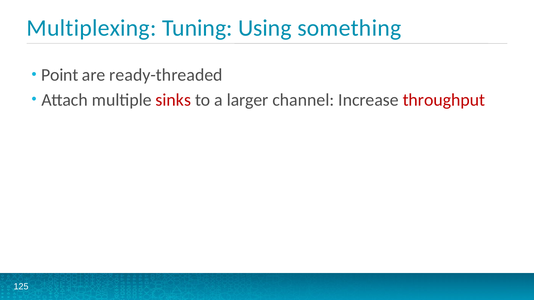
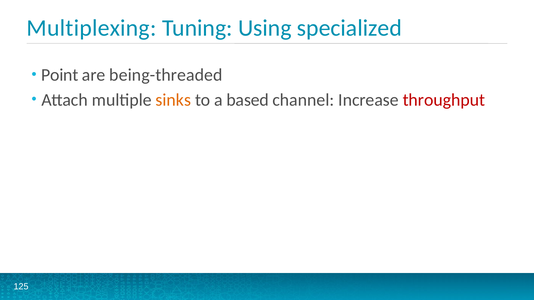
something: something -> specialized
ready-threaded: ready-threaded -> being-threaded
sinks colour: red -> orange
larger: larger -> based
